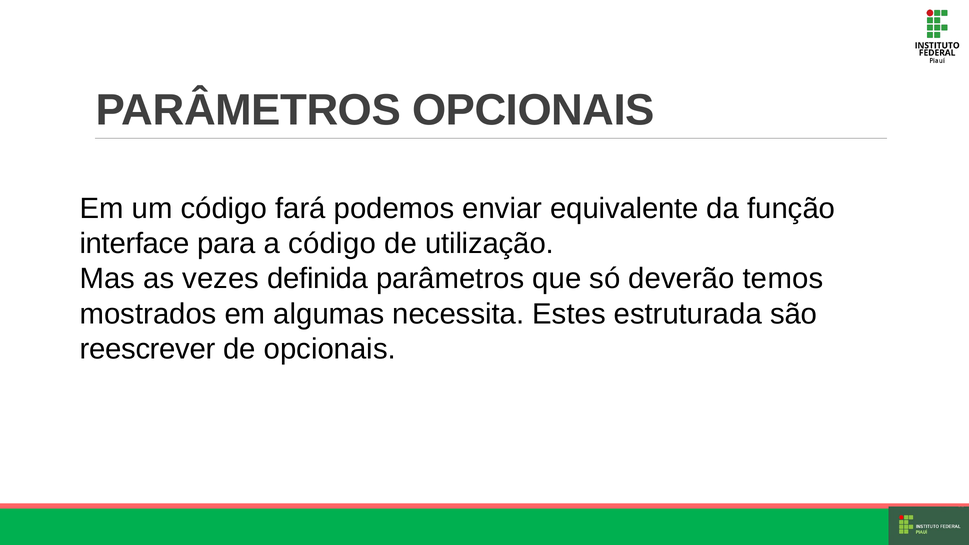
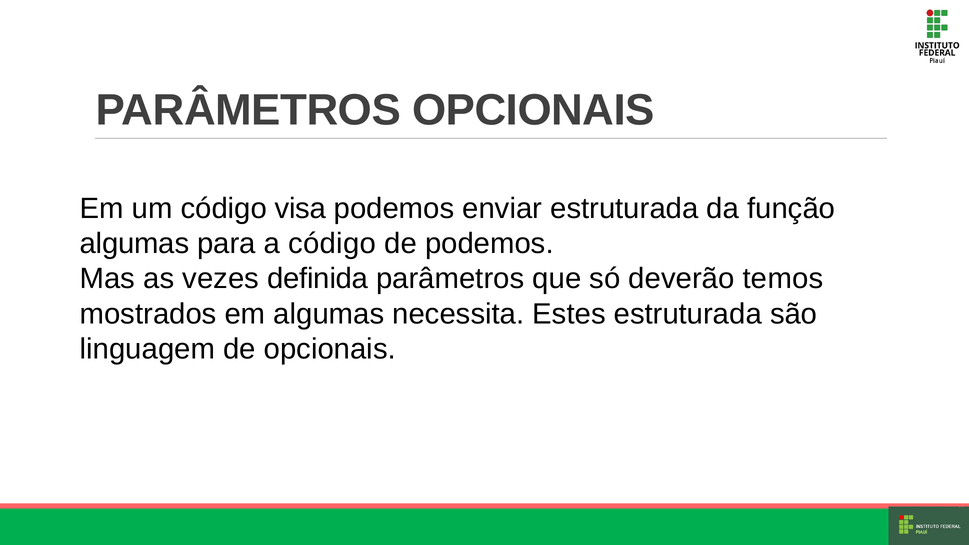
fará: fará -> visa
enviar equivalente: equivalente -> estruturada
interface at (135, 244): interface -> algumas
de utilização: utilização -> podemos
reescrever: reescrever -> linguagem
